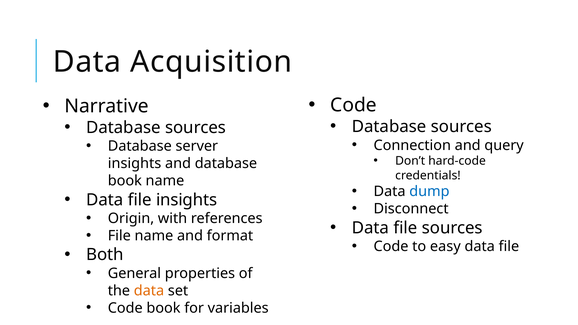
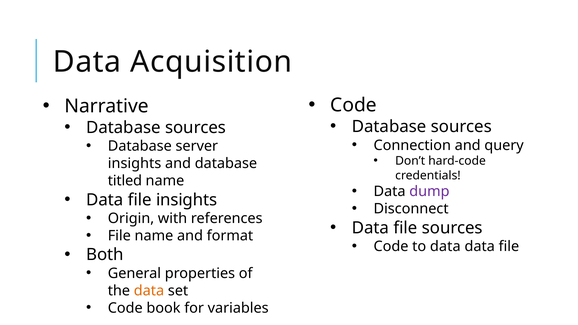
book at (125, 181): book -> titled
dump colour: blue -> purple
to easy: easy -> data
